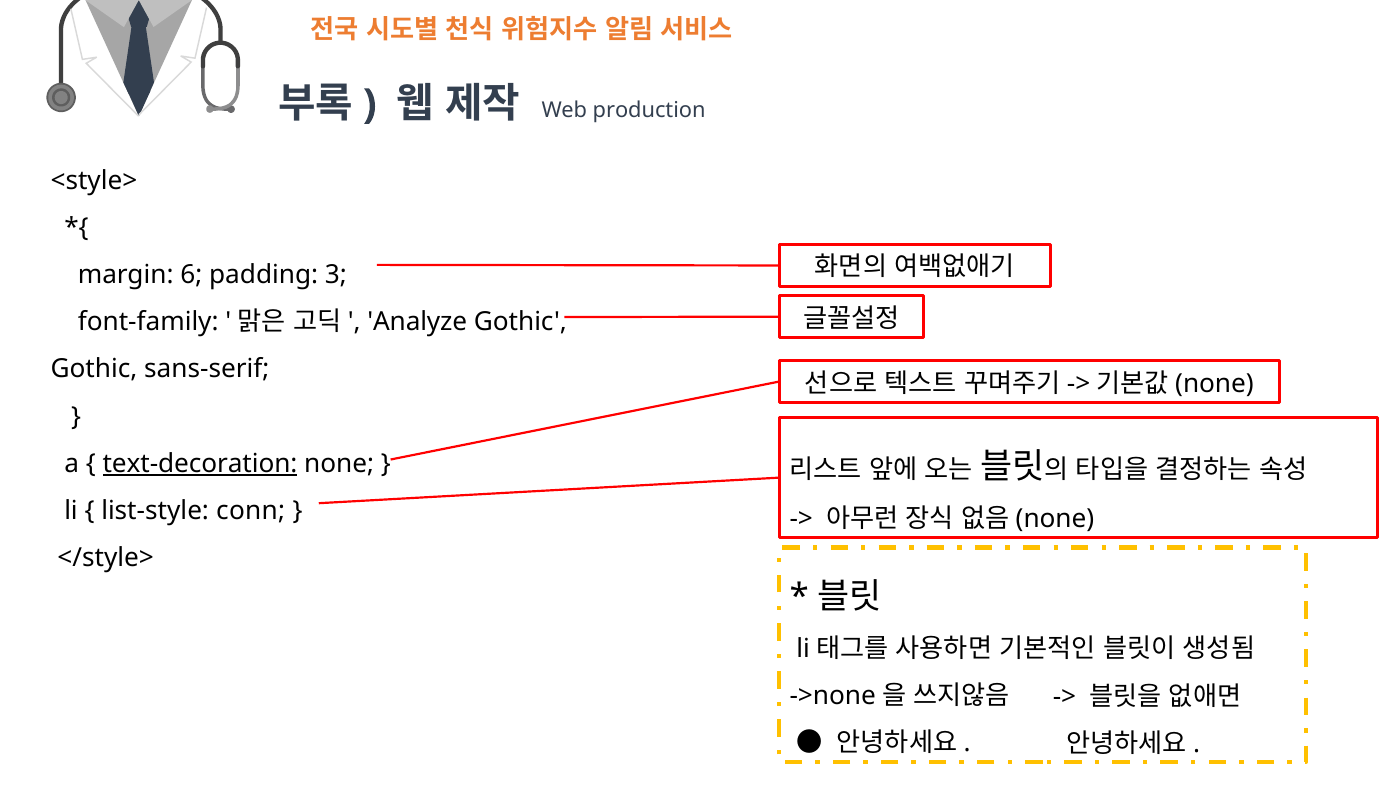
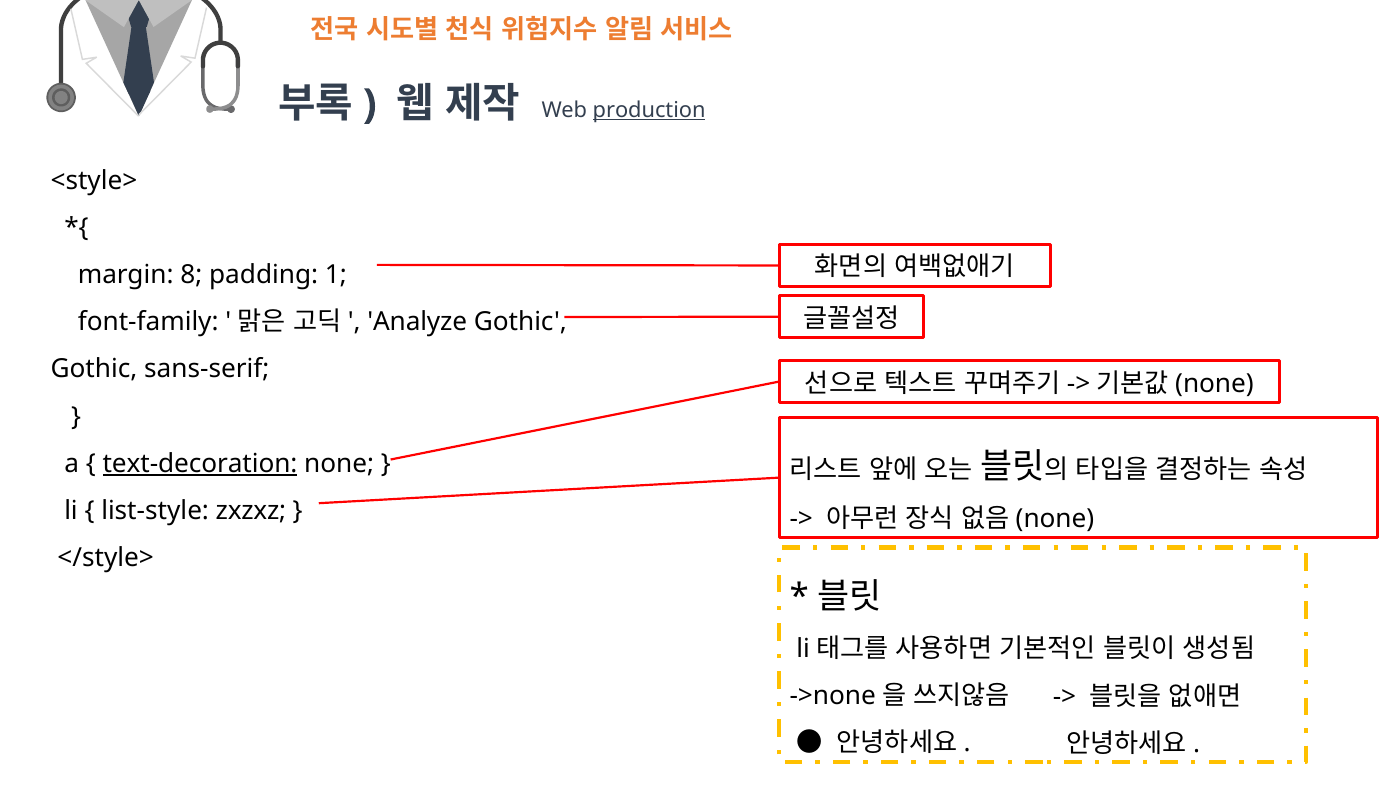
production underline: none -> present
6: 6 -> 8
3: 3 -> 1
conn: conn -> zxzxz
